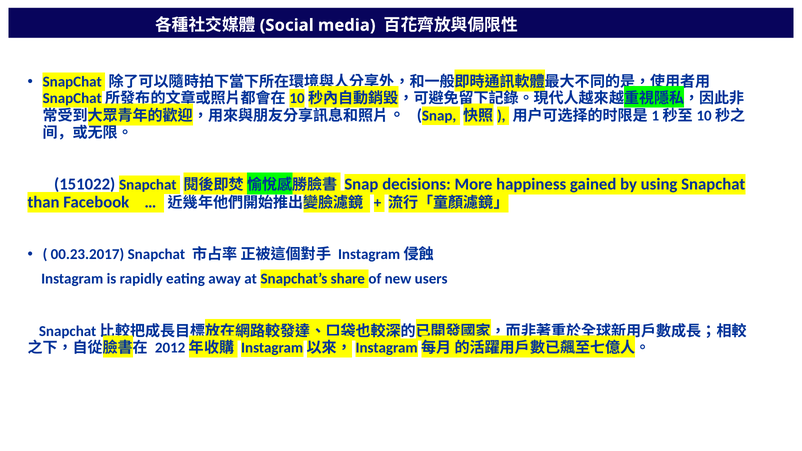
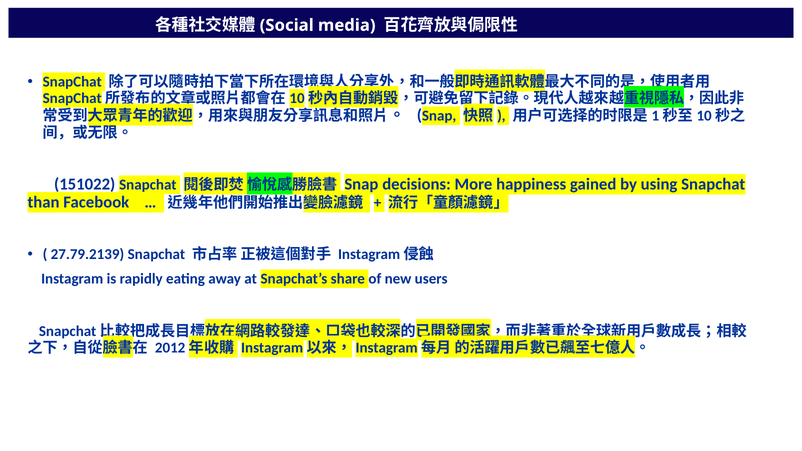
00.23.2017: 00.23.2017 -> 27.79.2139
